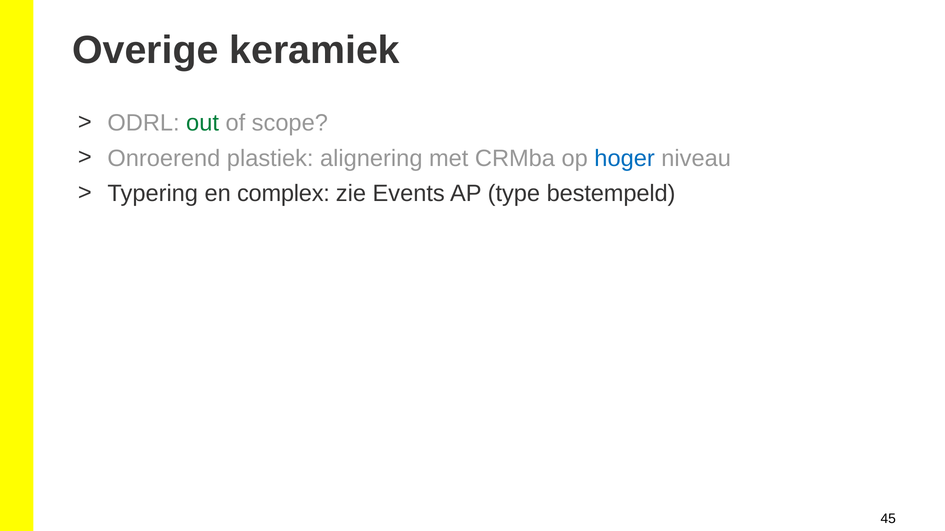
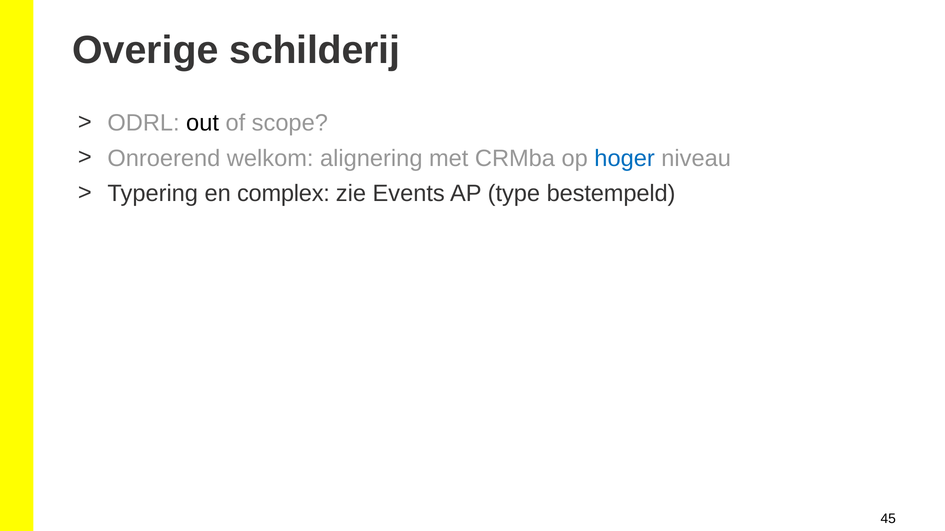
keramiek: keramiek -> schilderij
out colour: green -> black
plastiek: plastiek -> welkom
